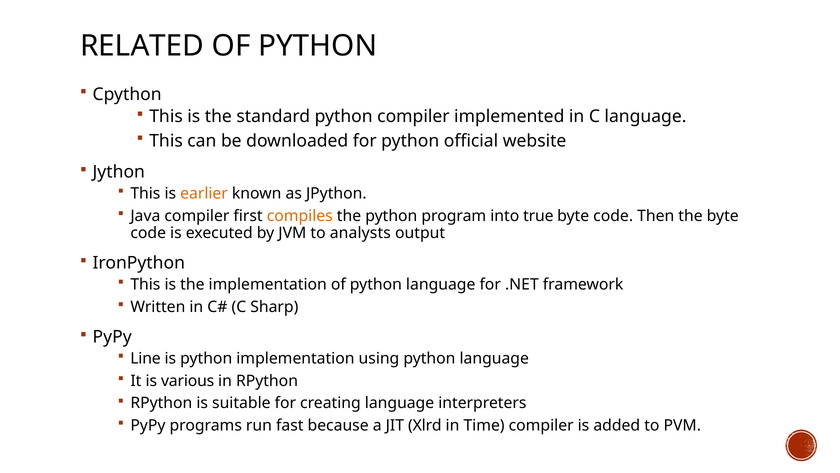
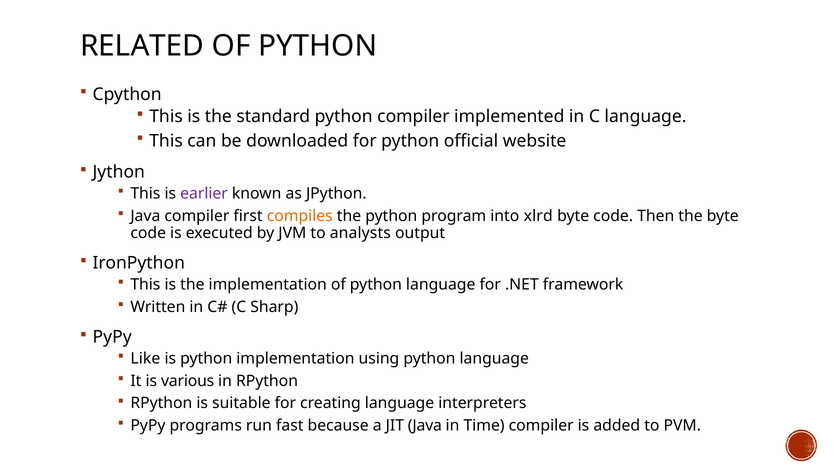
earlier colour: orange -> purple
true: true -> xlrd
Line: Line -> Like
JIT Xlrd: Xlrd -> Java
